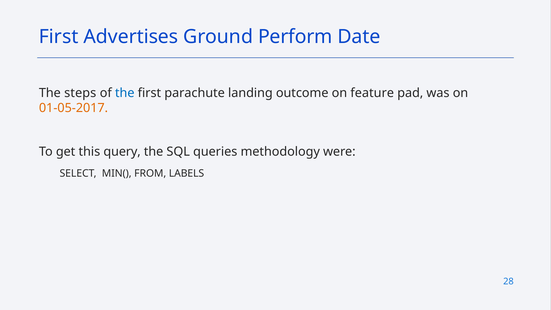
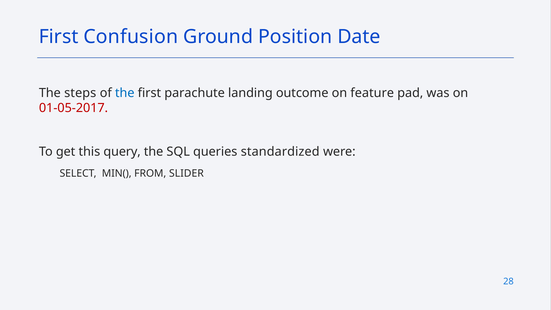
Advertises: Advertises -> Confusion
Perform: Perform -> Position
01-05-2017 colour: orange -> red
methodology: methodology -> standardized
LABELS: LABELS -> SLIDER
